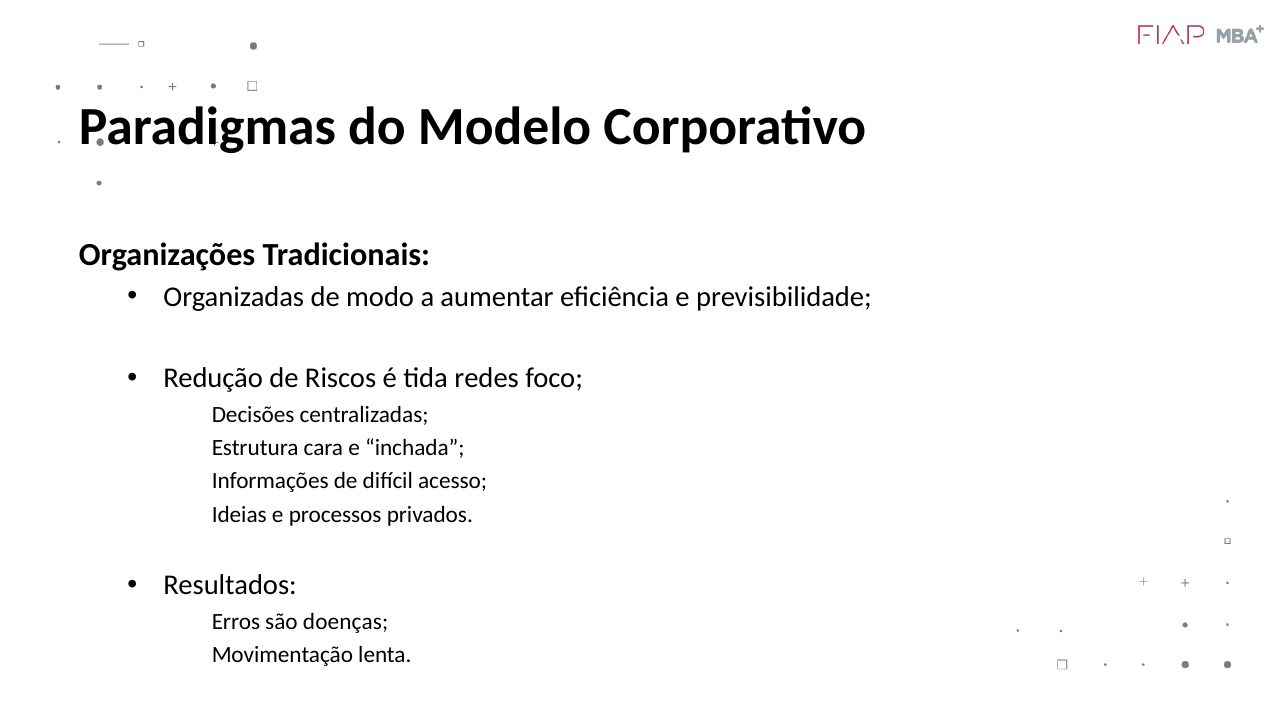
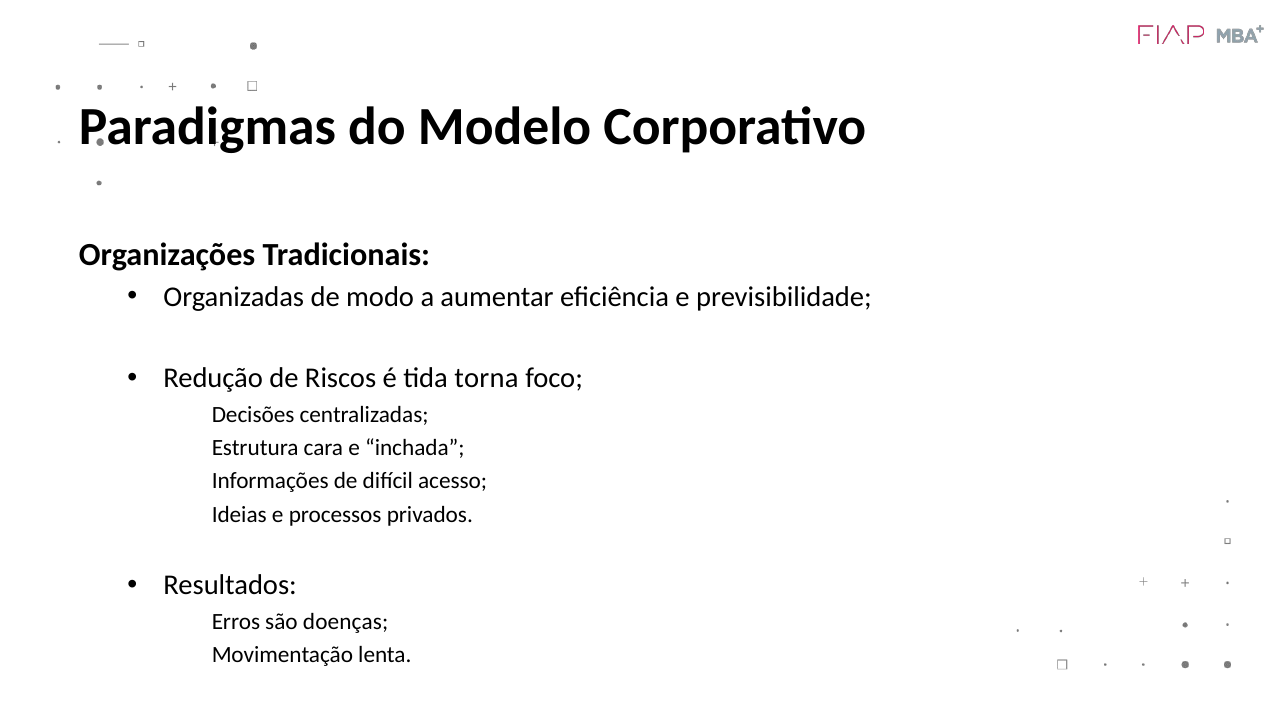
redes: redes -> torna
